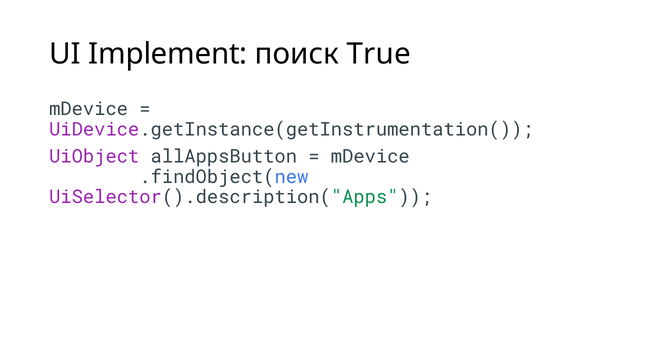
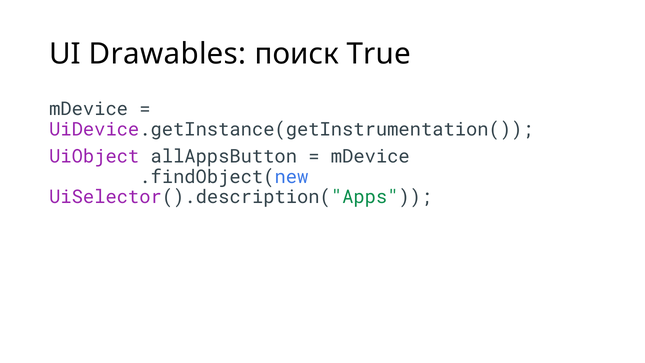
Implement: Implement -> Drawables
